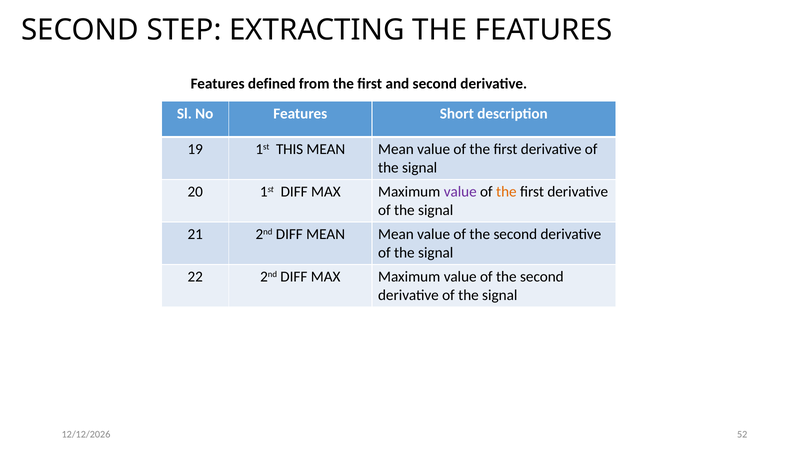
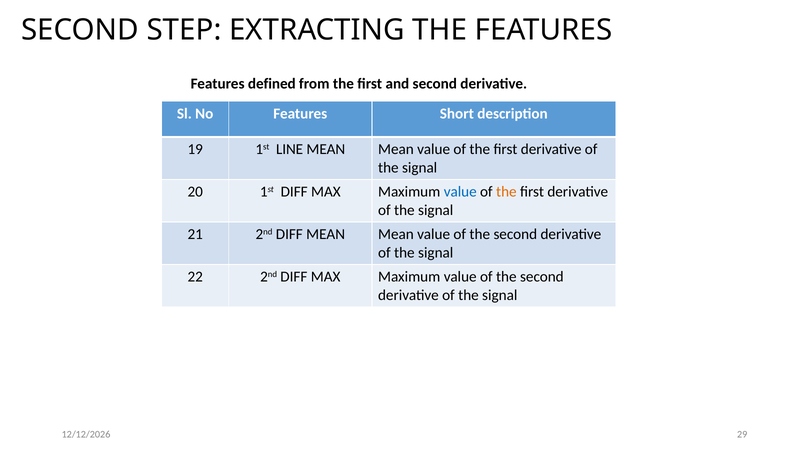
THIS: THIS -> LINE
value at (460, 192) colour: purple -> blue
52: 52 -> 29
